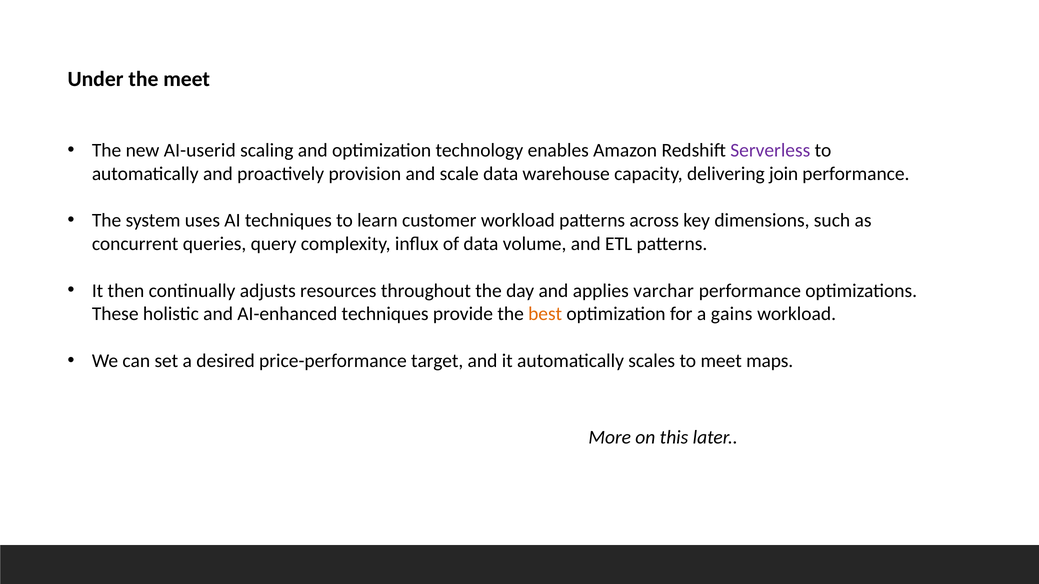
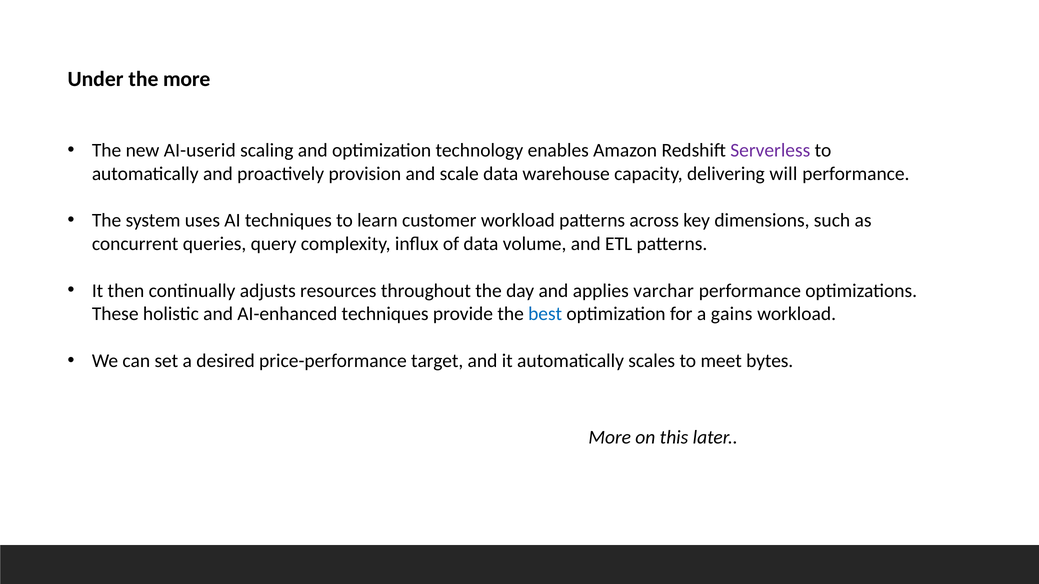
the meet: meet -> more
join: join -> will
best colour: orange -> blue
maps: maps -> bytes
